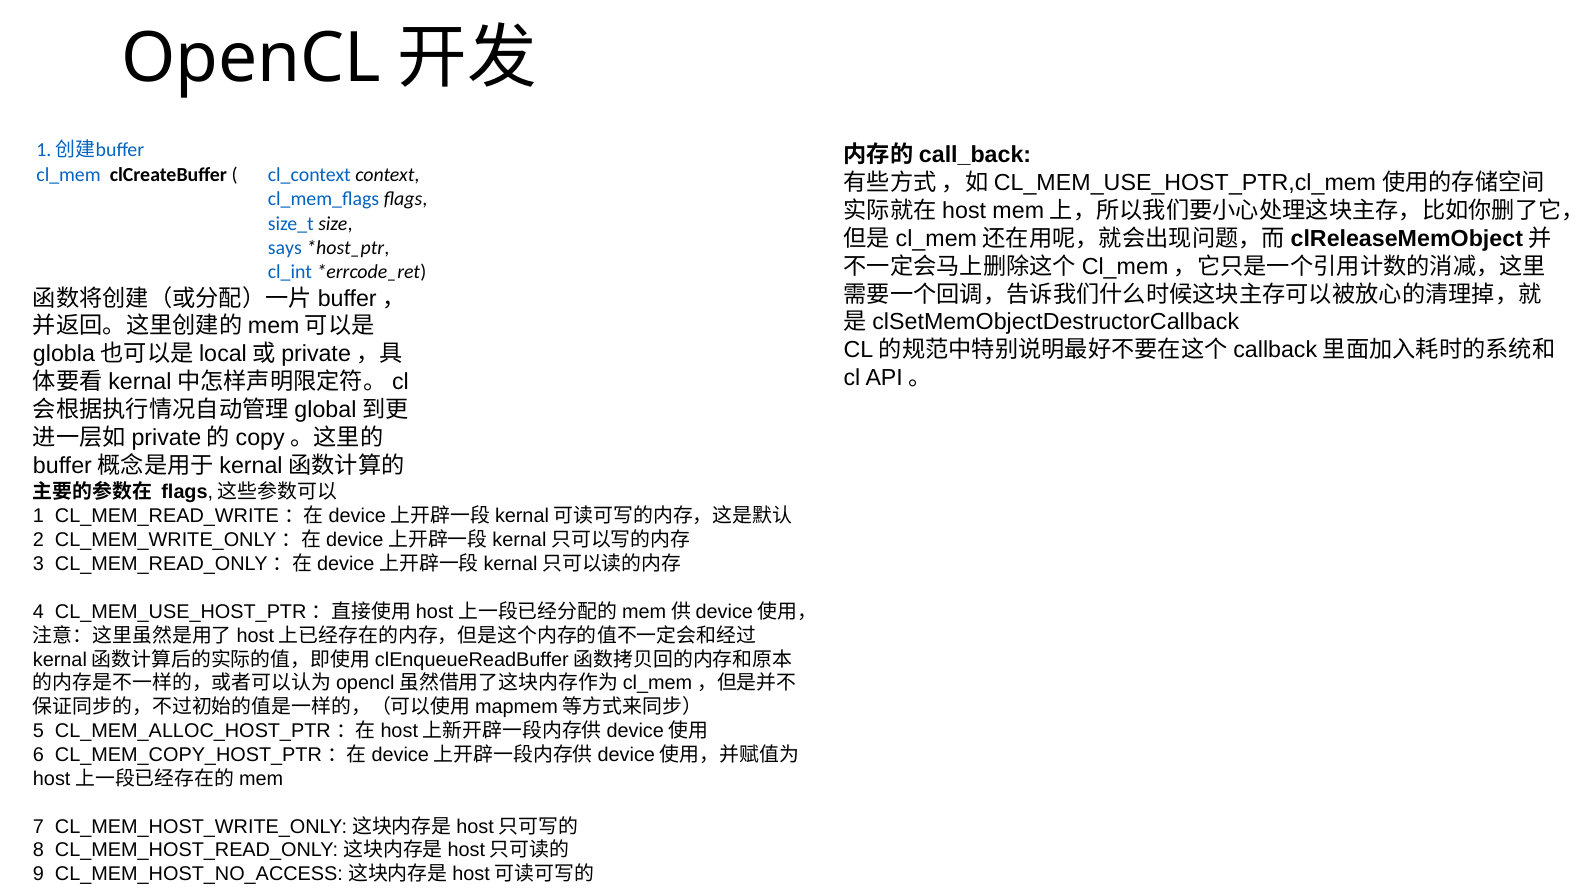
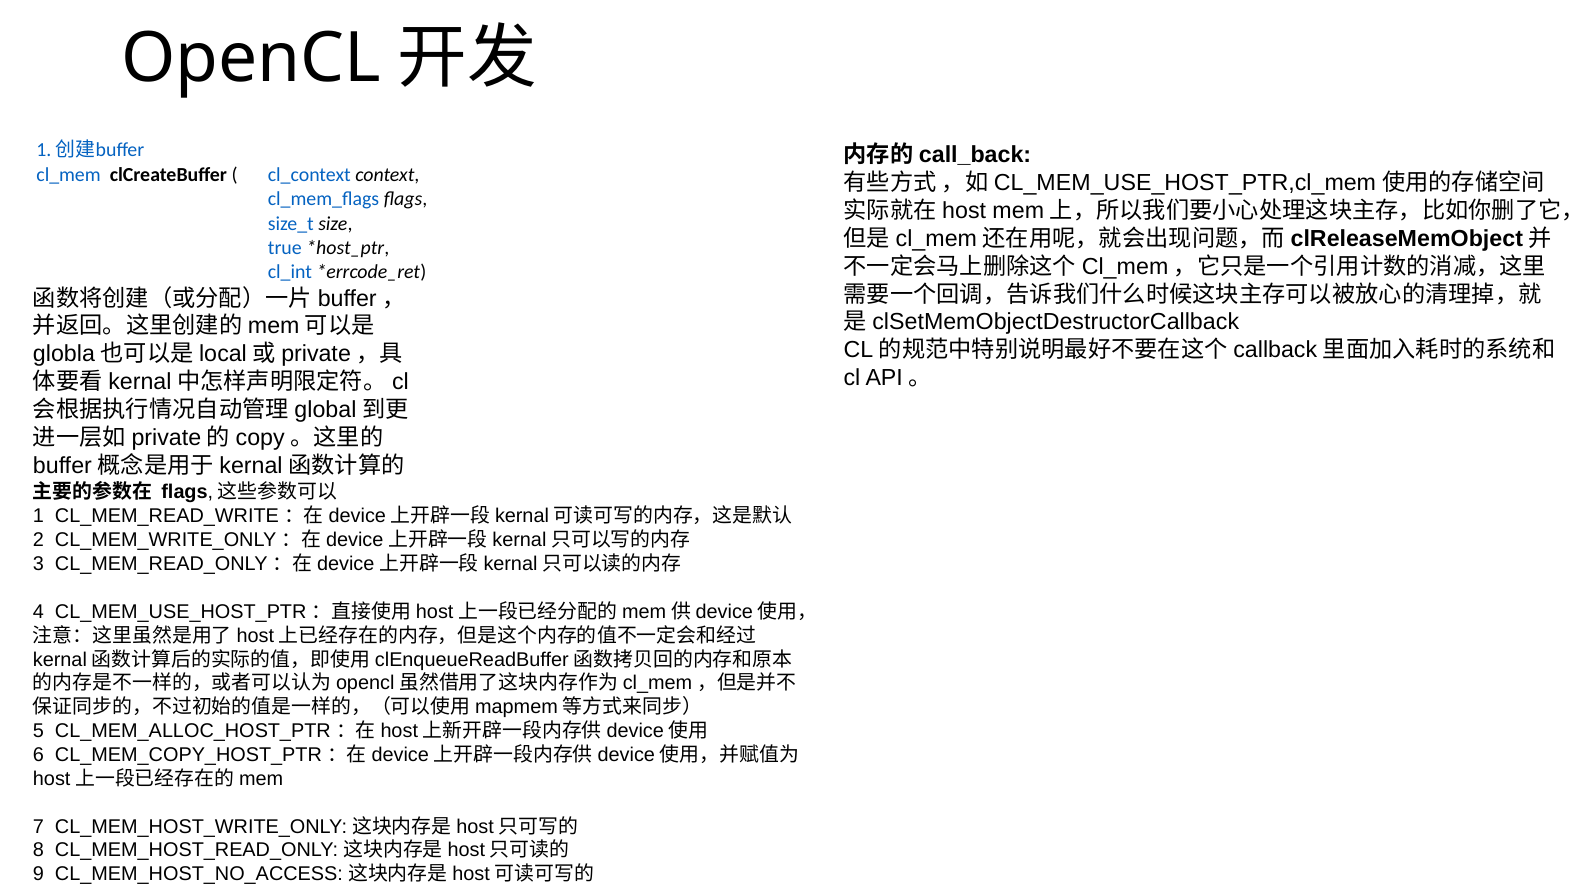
says: says -> true
